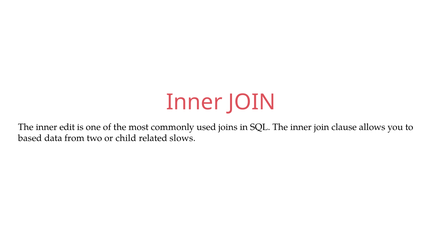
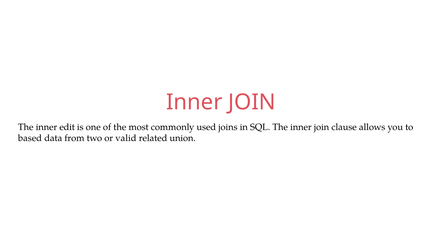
child: child -> valid
slows: slows -> union
